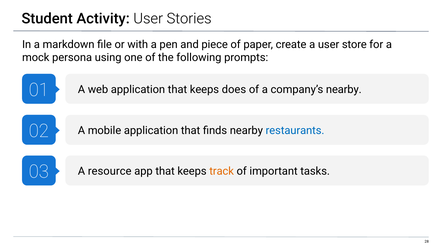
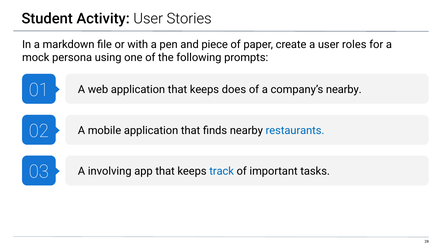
store: store -> roles
resource: resource -> involving
track colour: orange -> blue
